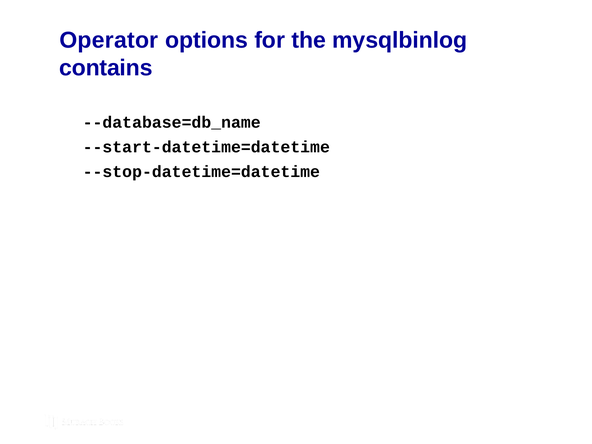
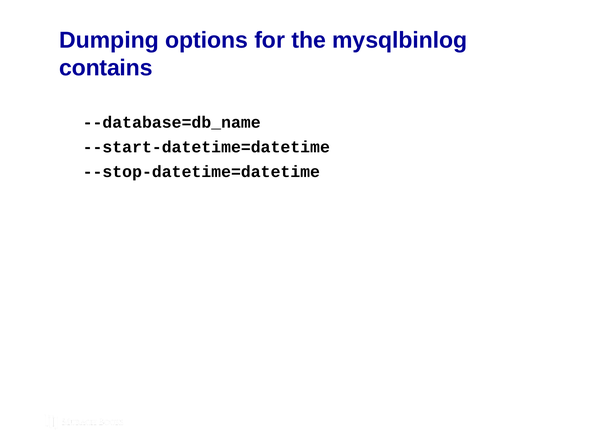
Operator: Operator -> Dumping
